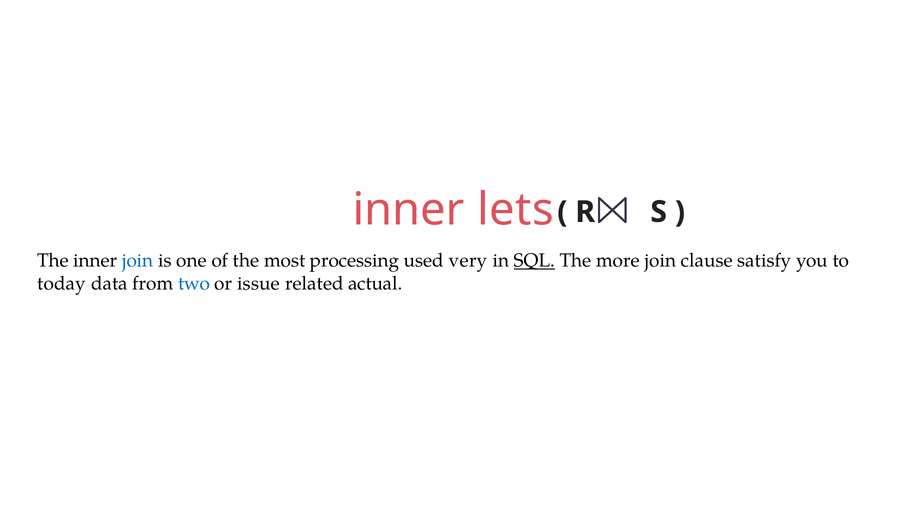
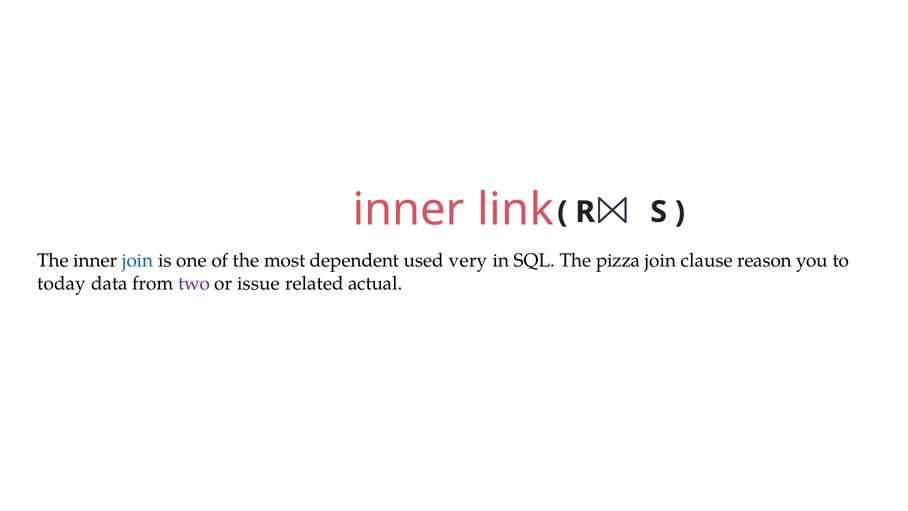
lets: lets -> link
processing: processing -> dependent
SQL underline: present -> none
more: more -> pizza
satisfy: satisfy -> reason
two colour: blue -> purple
